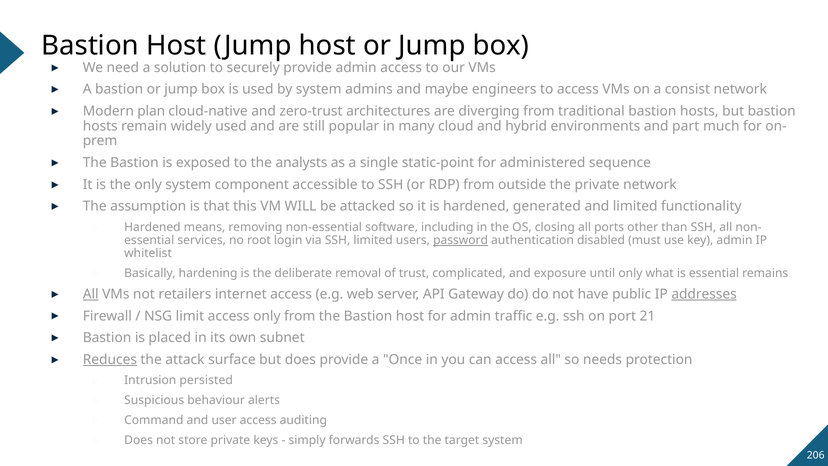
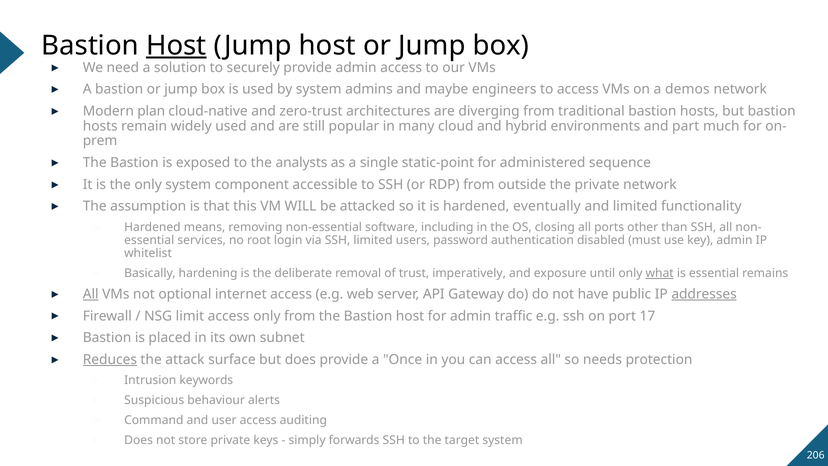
Host at (176, 46) underline: none -> present
consist: consist -> demos
generated: generated -> eventually
password underline: present -> none
complicated: complicated -> imperatively
what underline: none -> present
retailers: retailers -> optional
21: 21 -> 17
persisted: persisted -> keywords
